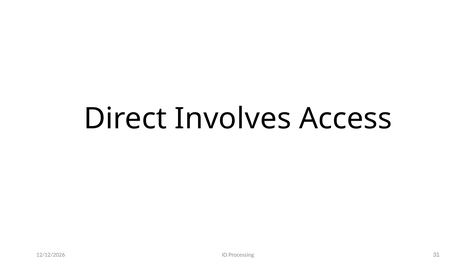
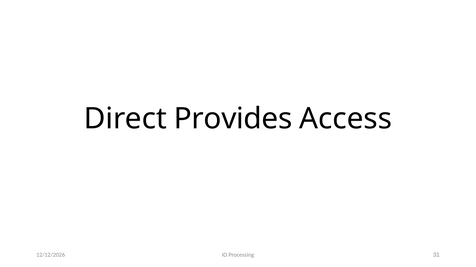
Involves: Involves -> Provides
